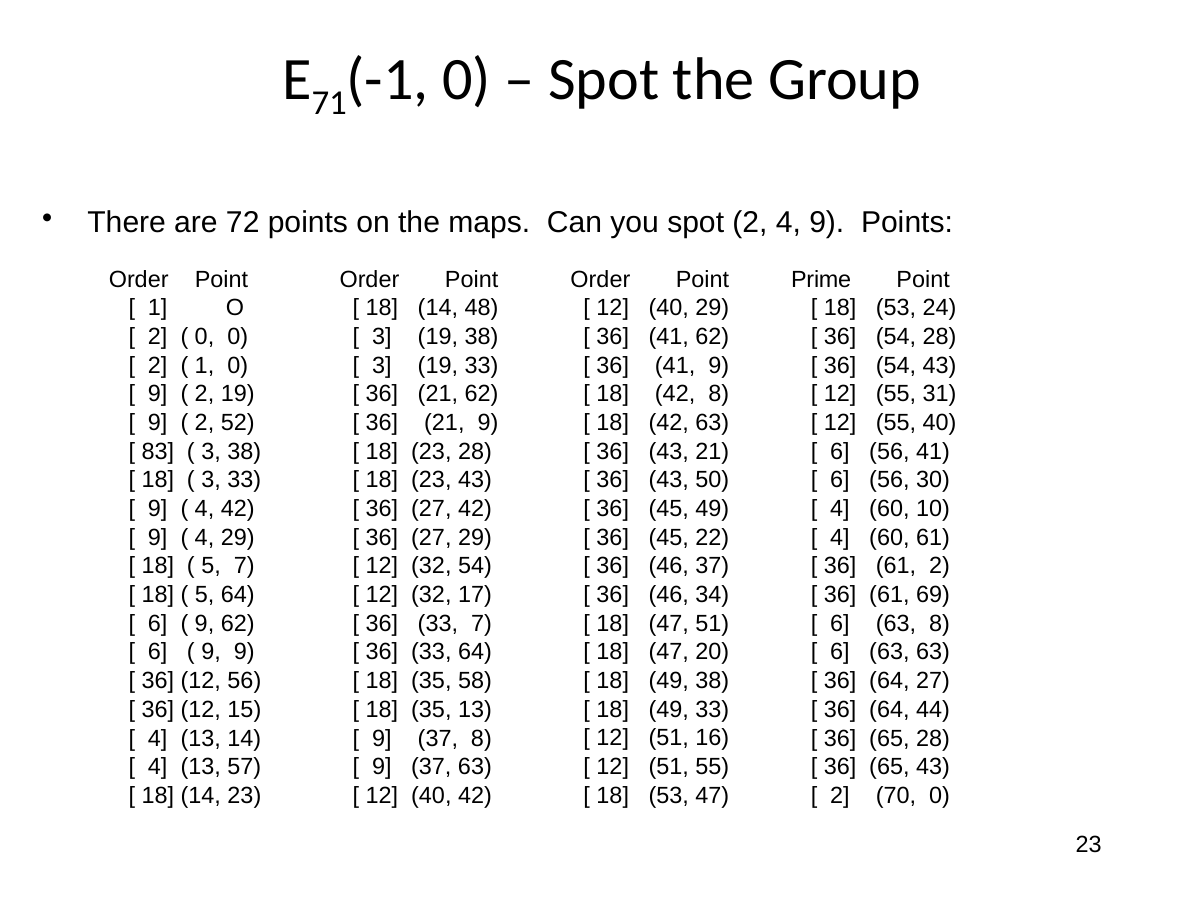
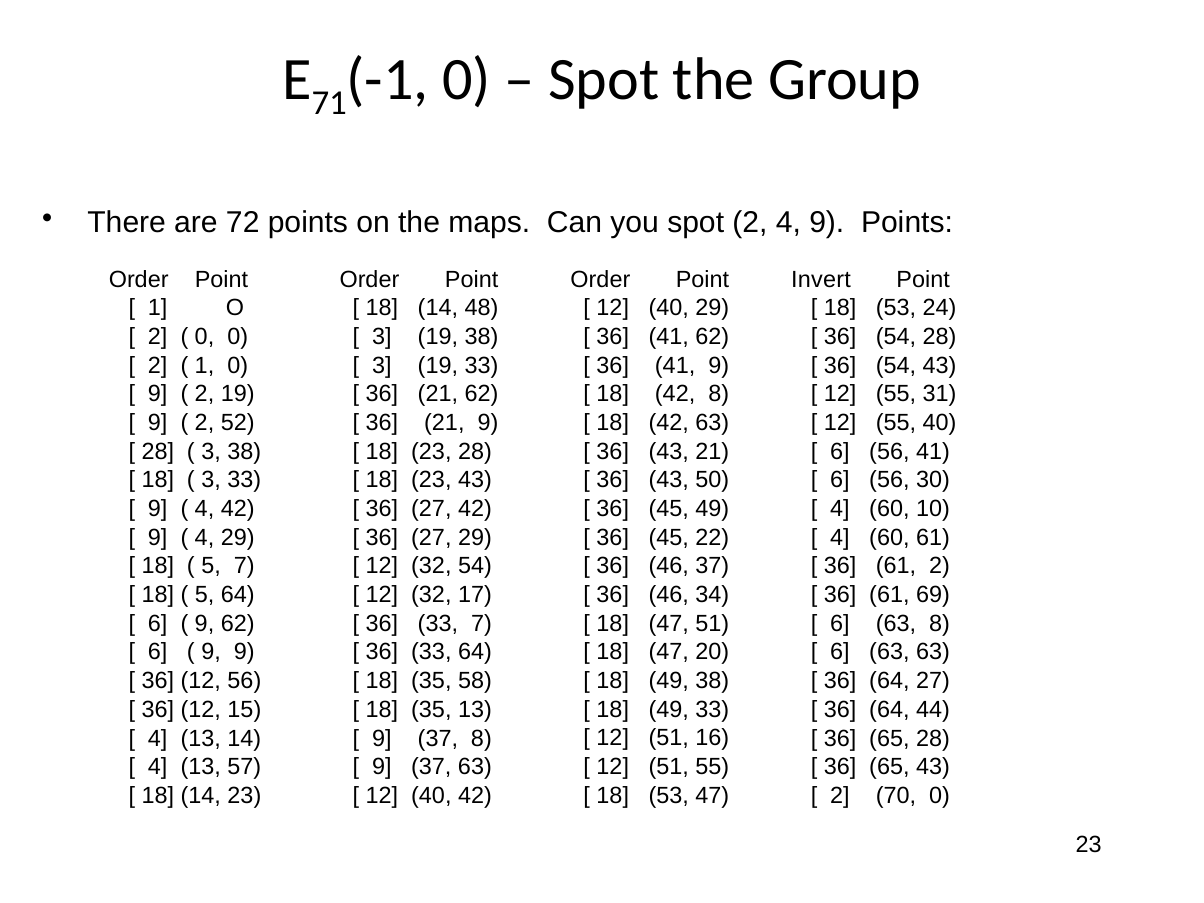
Prime: Prime -> Invert
83 at (158, 451): 83 -> 28
